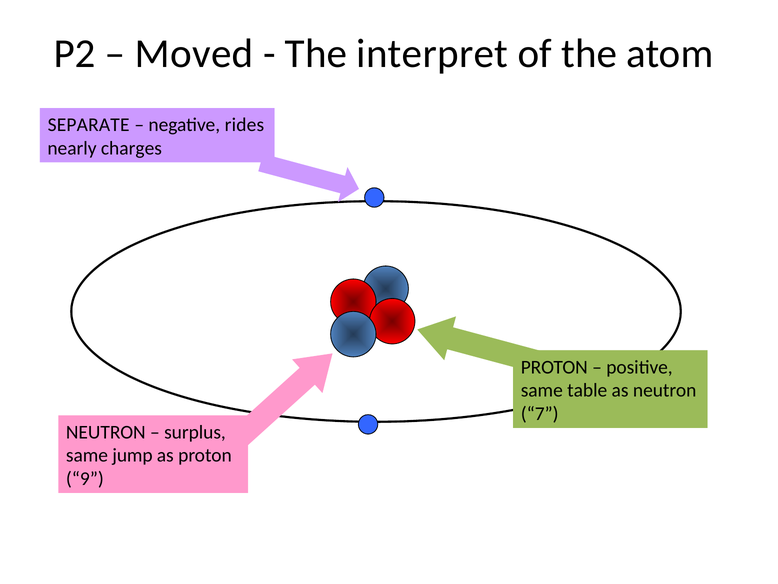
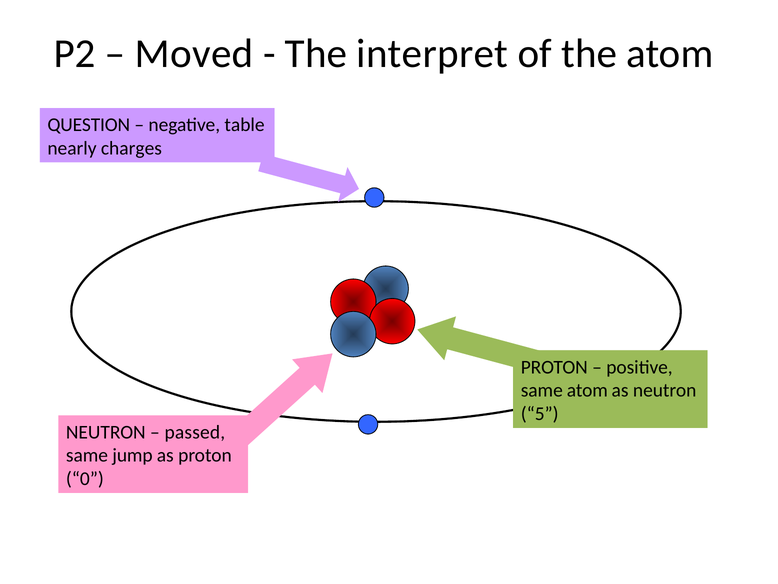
SEPARATE: SEPARATE -> QUESTION
rides: rides -> table
same table: table -> atom
7: 7 -> 5
surplus: surplus -> passed
9: 9 -> 0
